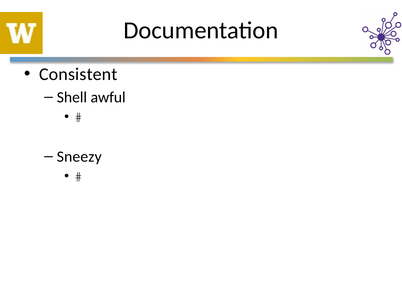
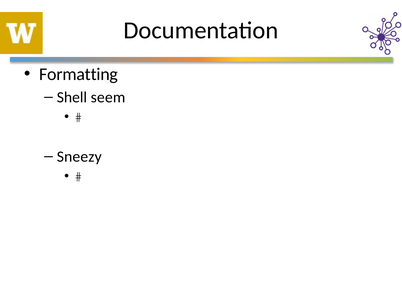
Consistent: Consistent -> Formatting
awful: awful -> seem
